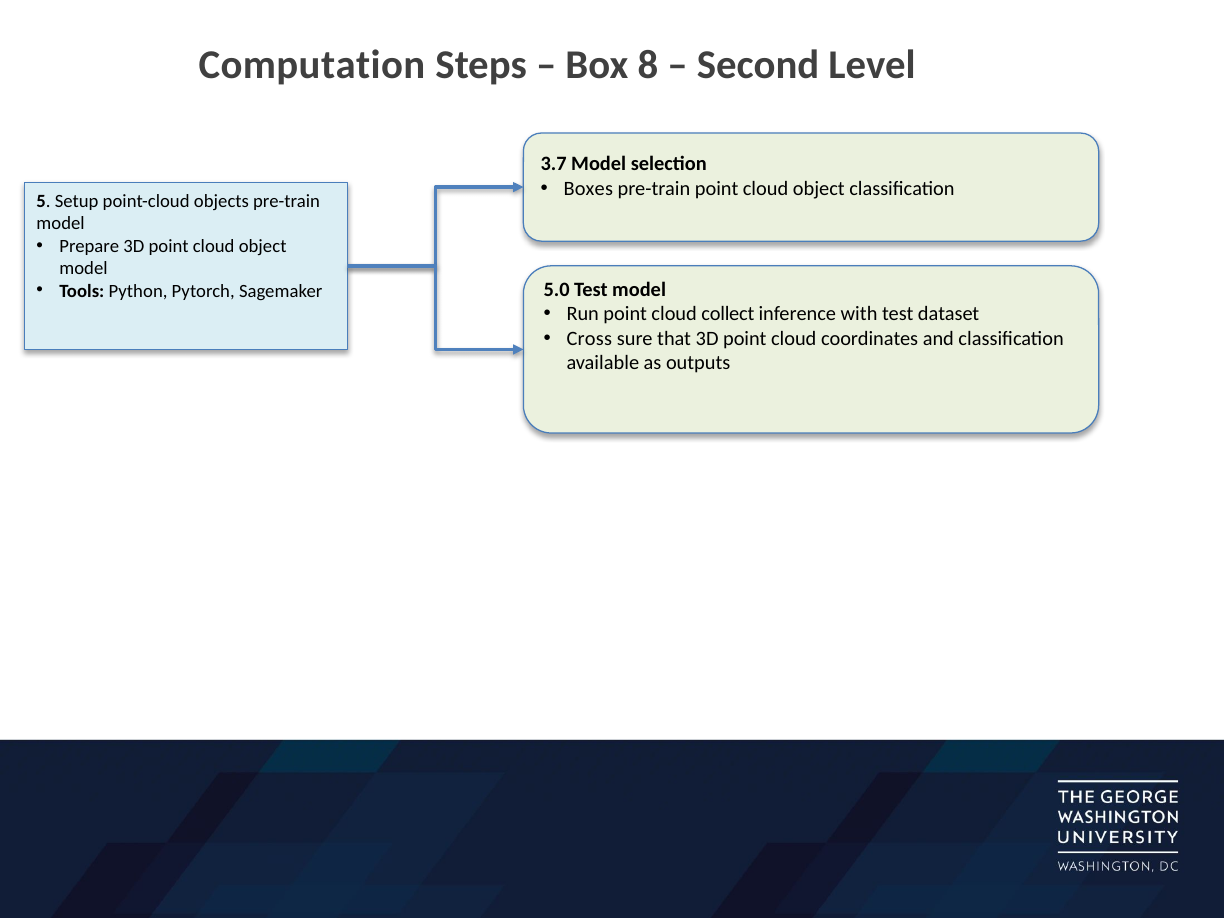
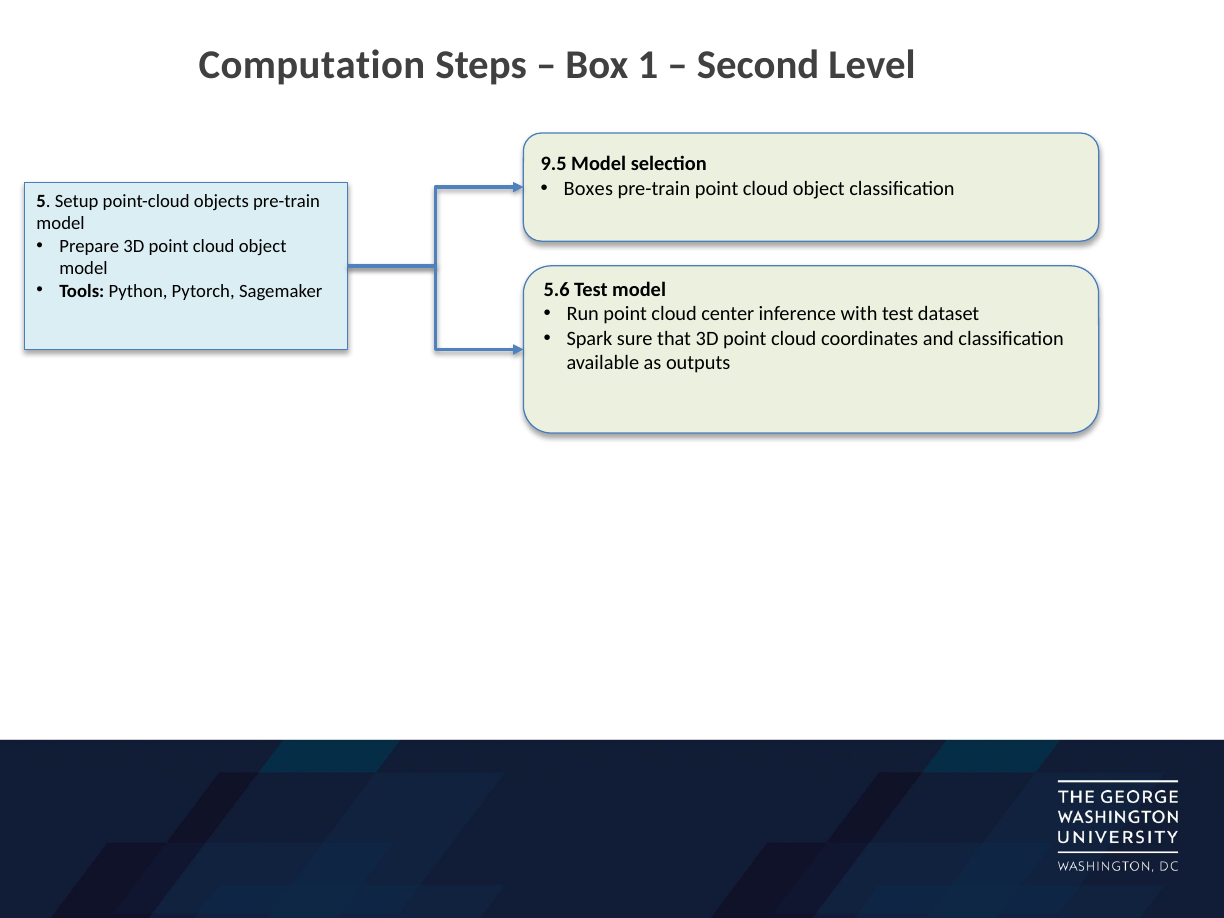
8: 8 -> 1
3.7: 3.7 -> 9.5
5.0: 5.0 -> 5.6
collect: collect -> center
Cross: Cross -> Spark
